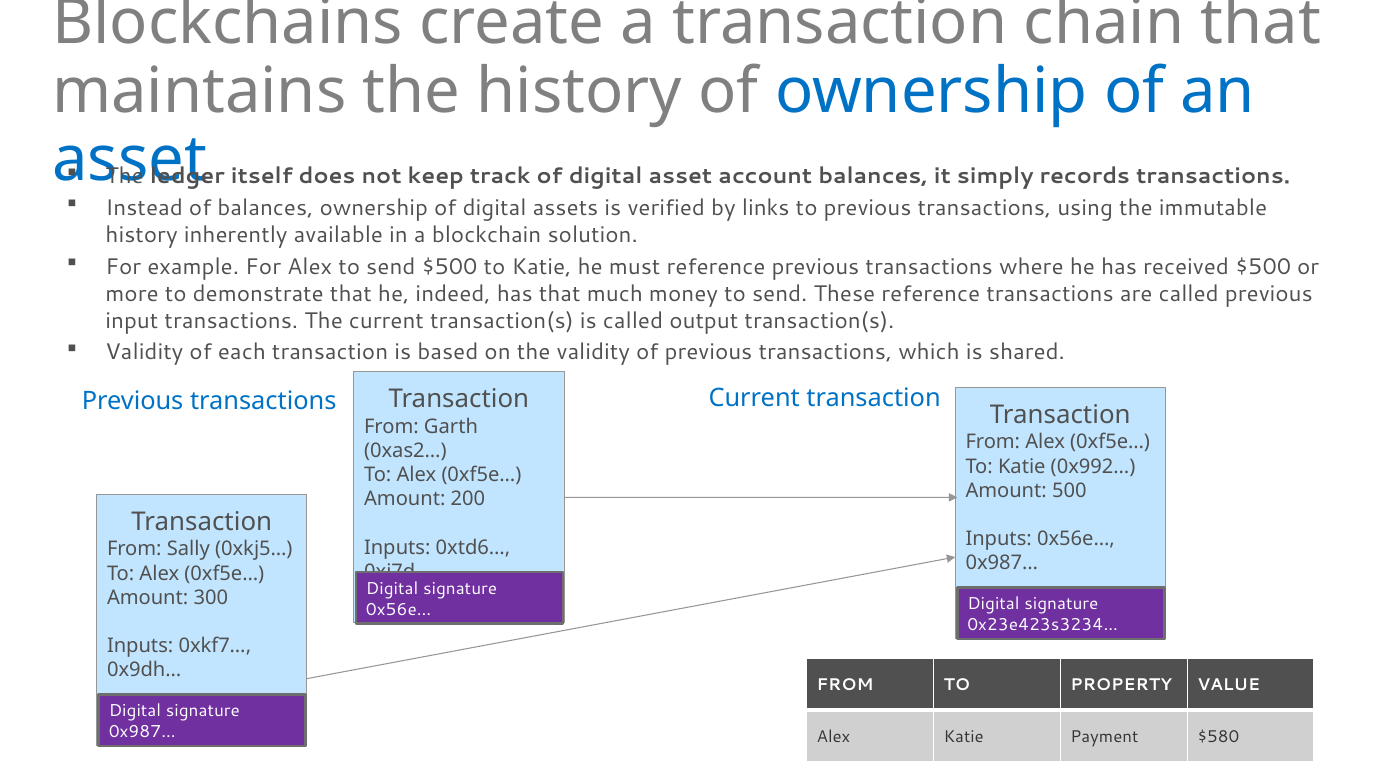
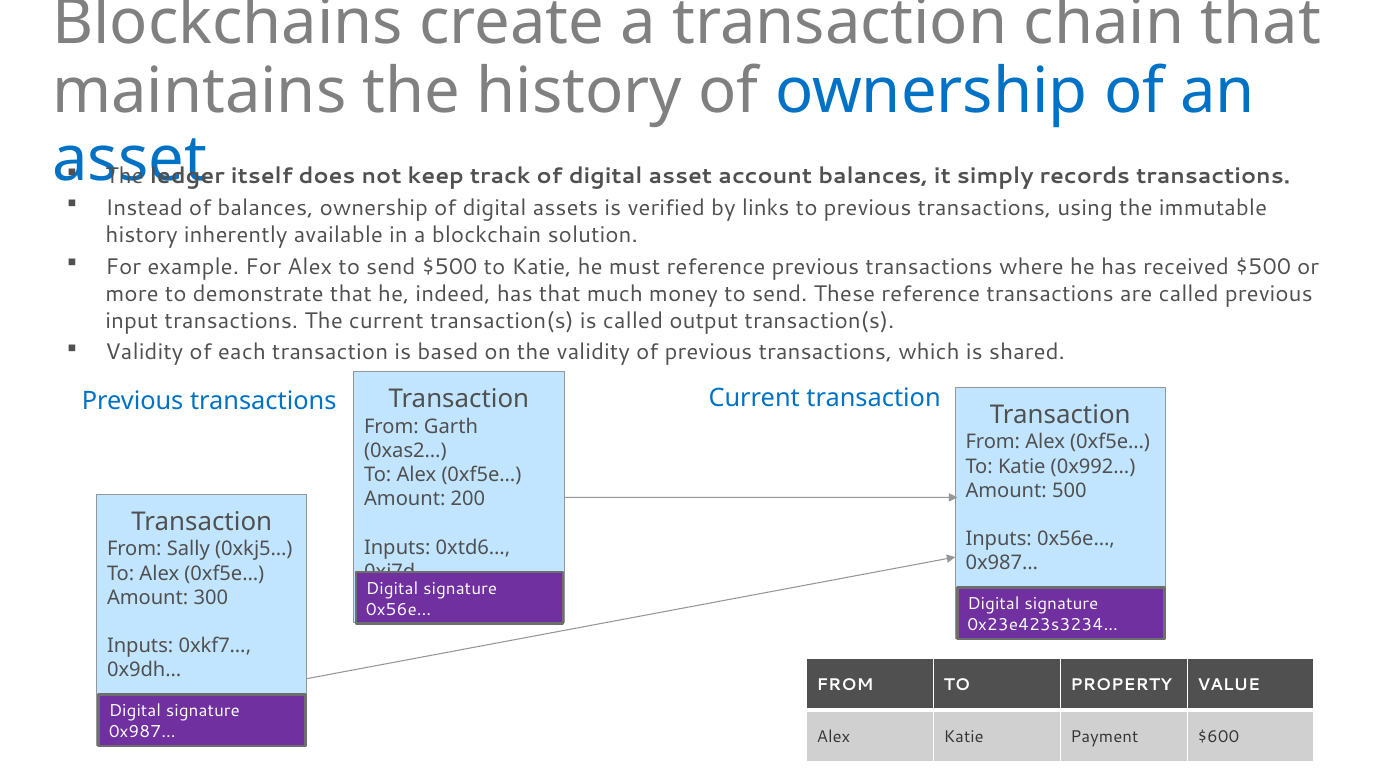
$580: $580 -> $600
